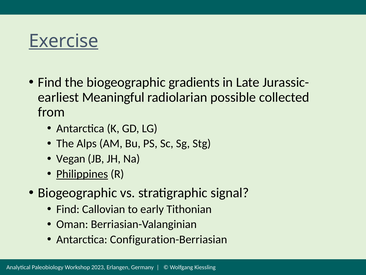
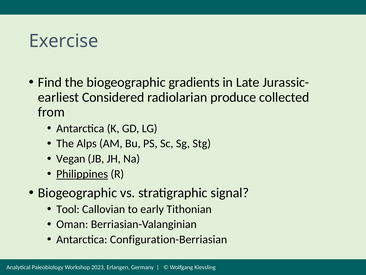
Exercise underline: present -> none
Meaningful: Meaningful -> Considered
possible: possible -> produce
Find at (68, 209): Find -> Tool
